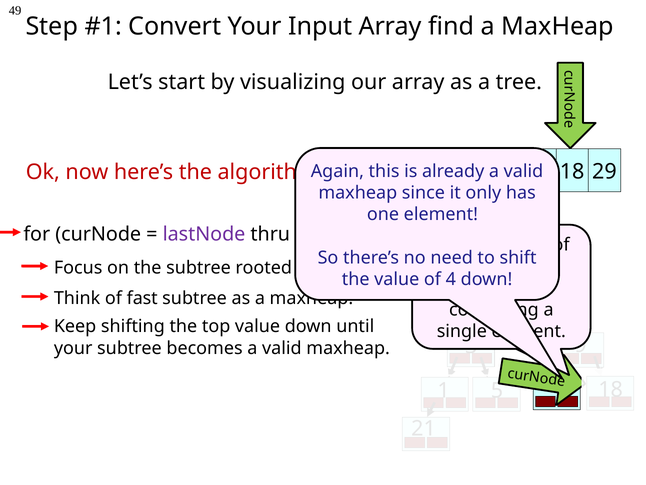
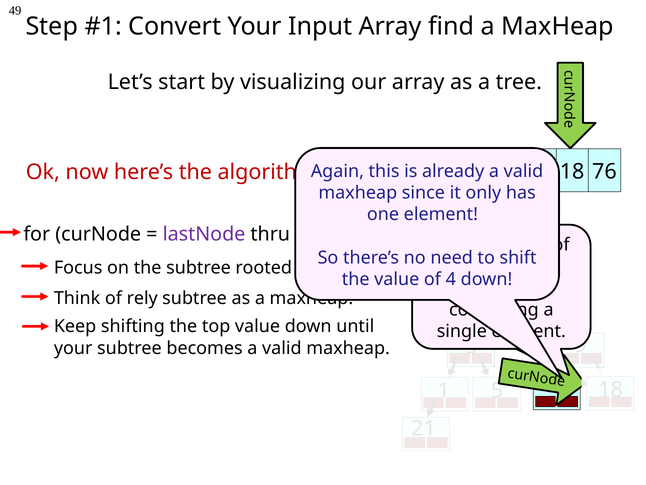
29: 29 -> 76
fast: fast -> rely
